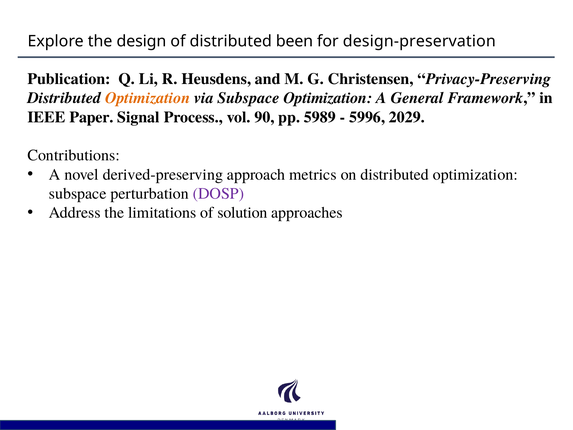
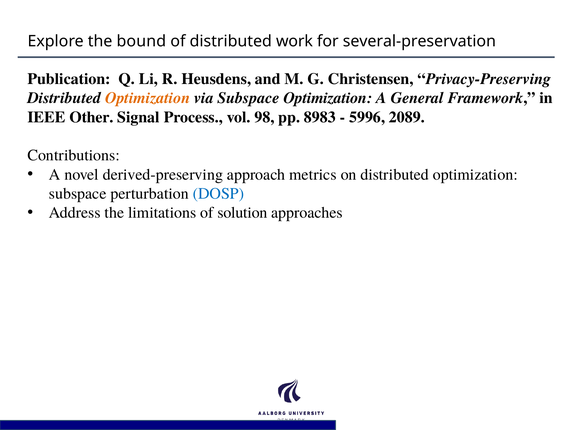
design: design -> bound
been: been -> work
design-preservation: design-preservation -> several-preservation
Paper: Paper -> Other
90: 90 -> 98
5989: 5989 -> 8983
2029: 2029 -> 2089
DOSP colour: purple -> blue
